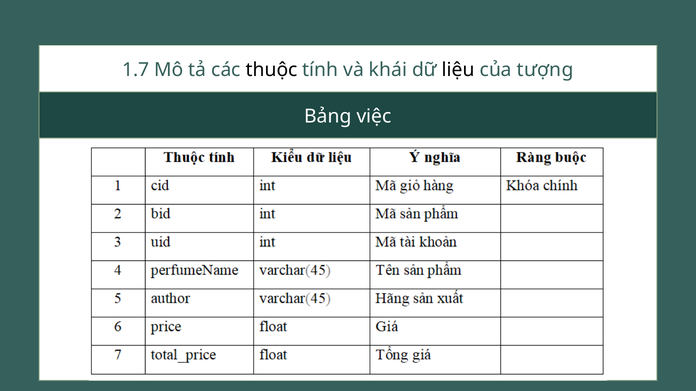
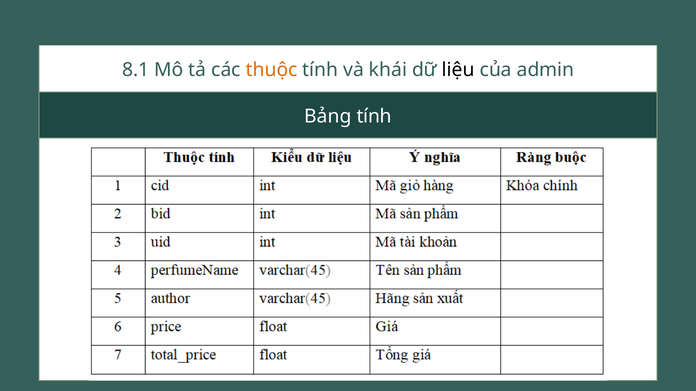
1.7: 1.7 -> 8.1
thuộc colour: black -> orange
tượng: tượng -> admin
Bảng việc: việc -> tính
